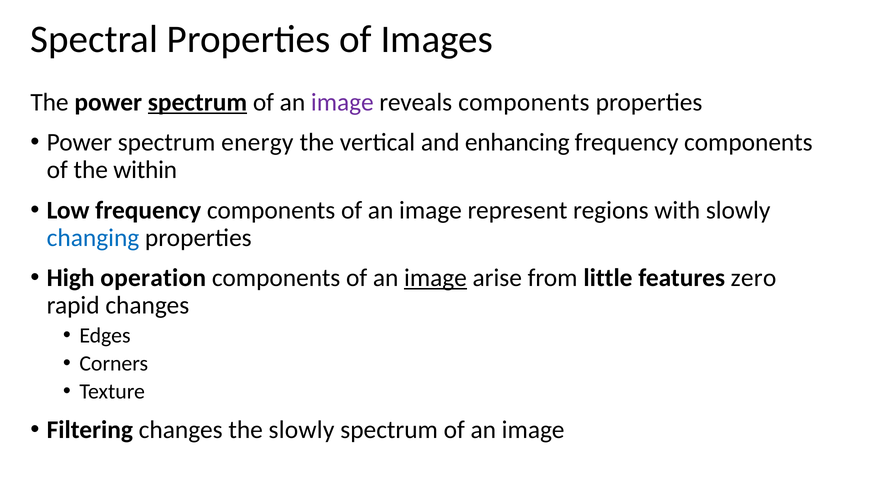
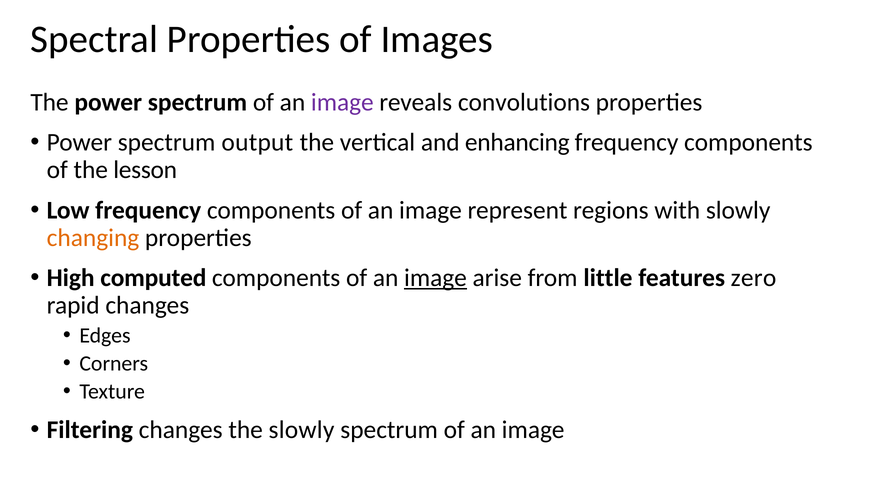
spectrum at (197, 102) underline: present -> none
reveals components: components -> convolutions
energy: energy -> output
within: within -> lesson
changing colour: blue -> orange
operation: operation -> computed
